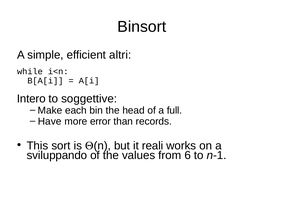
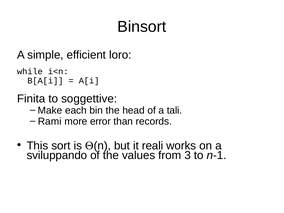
altri: altri -> loro
Intero: Intero -> Finita
full: full -> tali
Have: Have -> Rami
6: 6 -> 3
